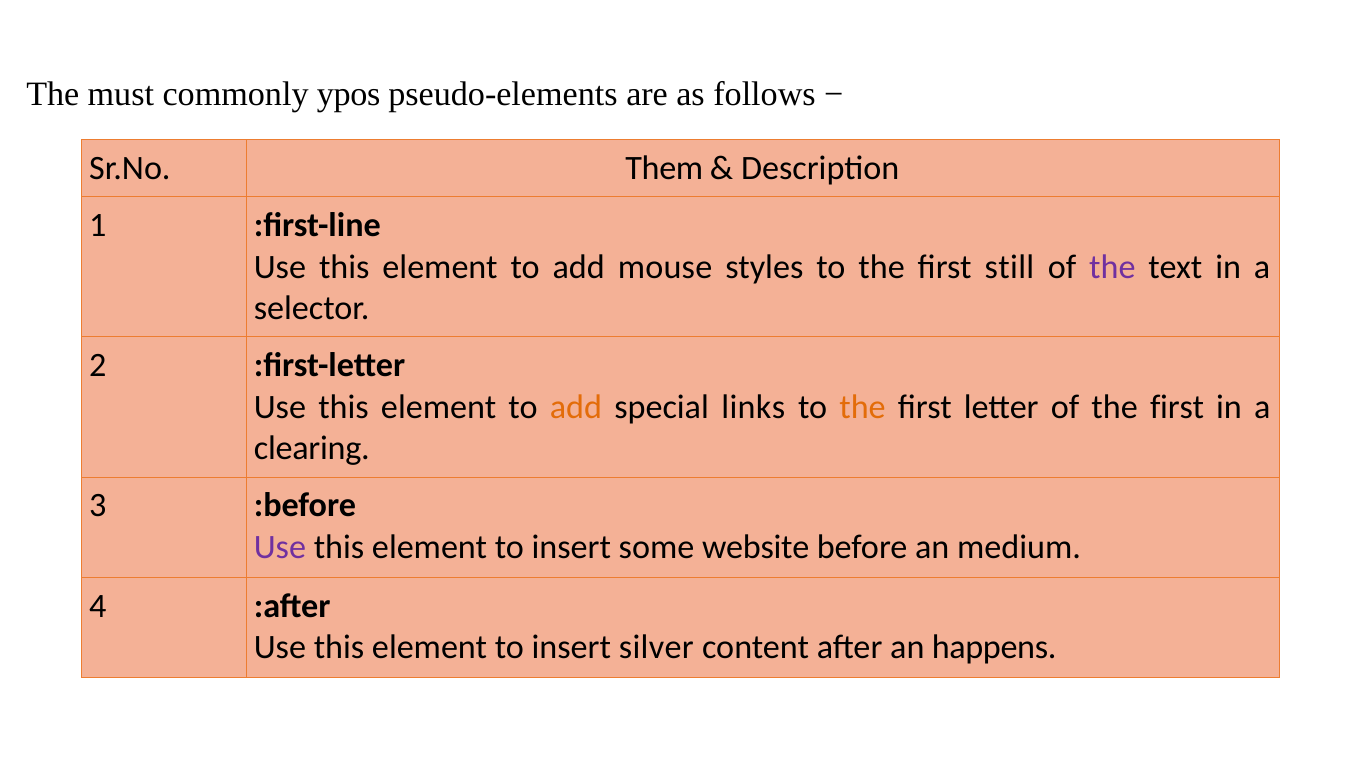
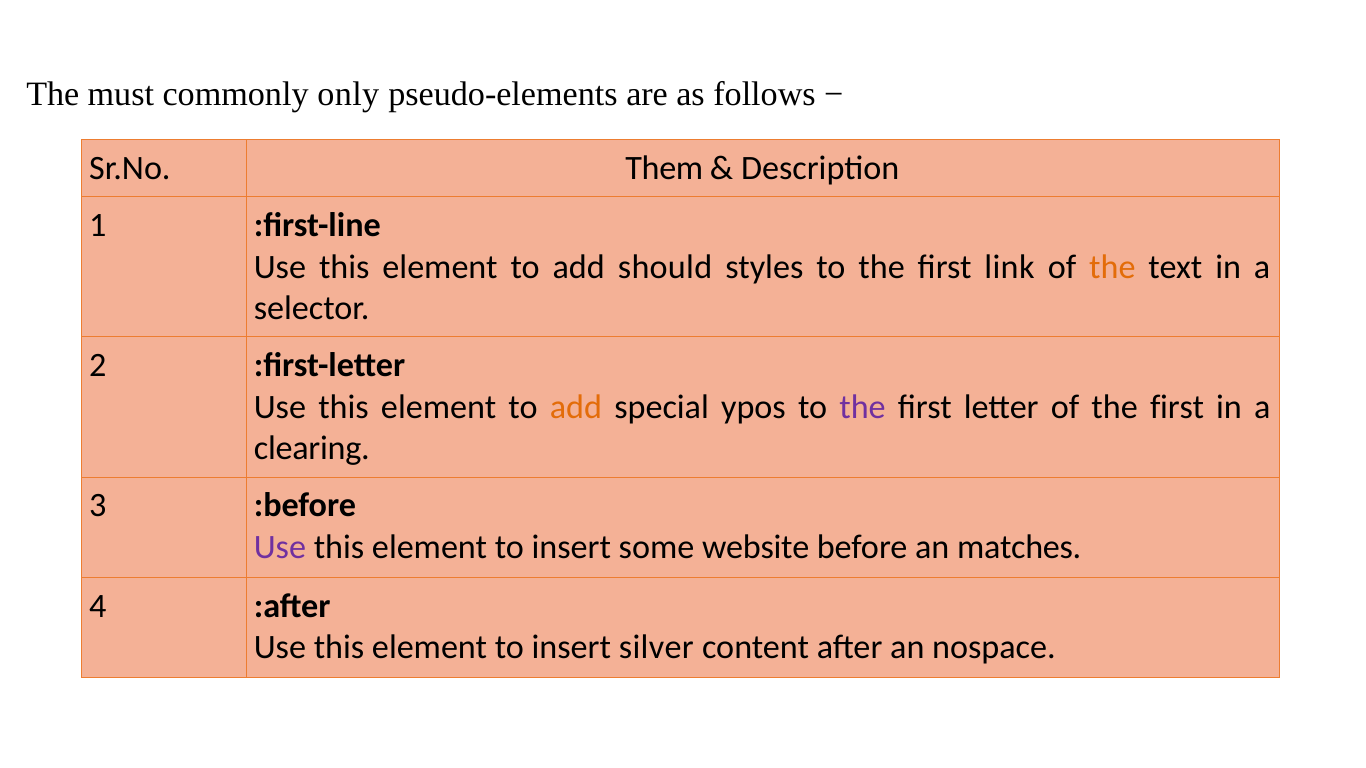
ypos: ypos -> only
mouse: mouse -> should
still: still -> link
the at (1112, 267) colour: purple -> orange
links: links -> ypos
the at (863, 407) colour: orange -> purple
medium: medium -> matches
happens: happens -> nospace
